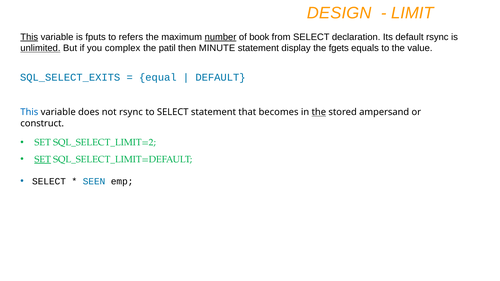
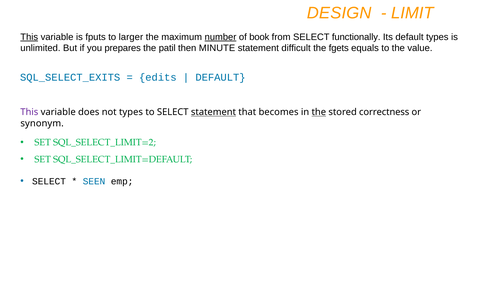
refers: refers -> larger
declaration: declaration -> functionally
default rsync: rsync -> types
unlimited underline: present -> none
complex: complex -> prepares
display: display -> difficult
equal: equal -> edits
This at (29, 112) colour: blue -> purple
not rsync: rsync -> types
statement at (213, 112) underline: none -> present
ampersand: ampersand -> correctness
construct: construct -> synonym
SET at (43, 159) underline: present -> none
